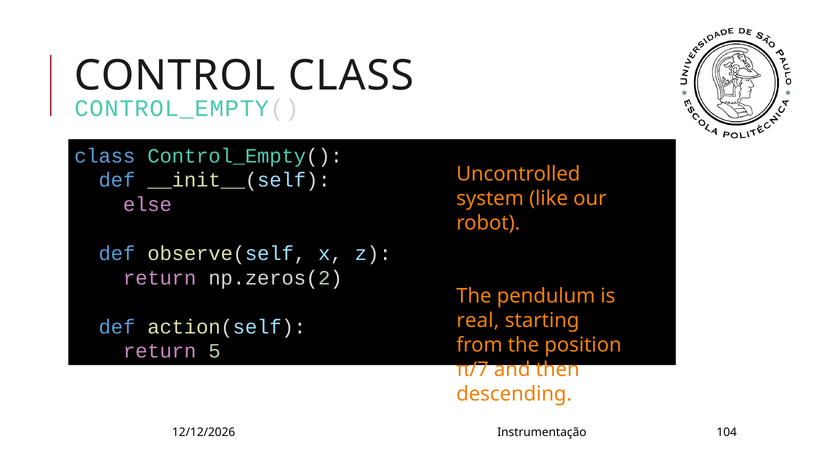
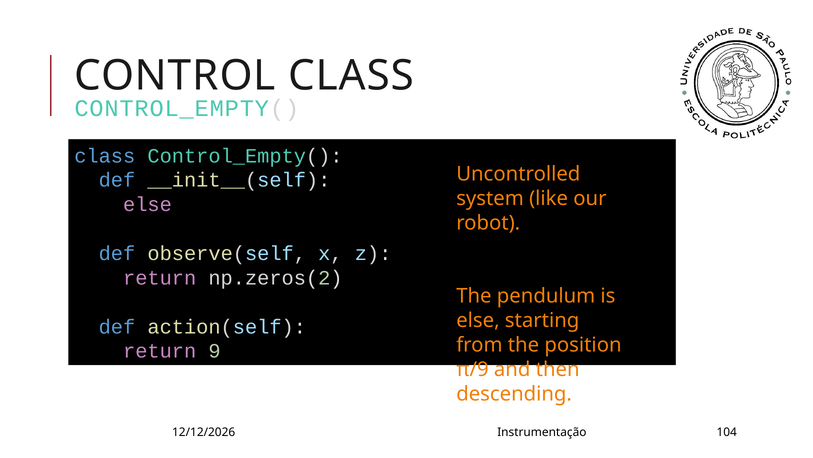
real at (478, 320): real -> else
5: 5 -> 9
π/7: π/7 -> π/9
